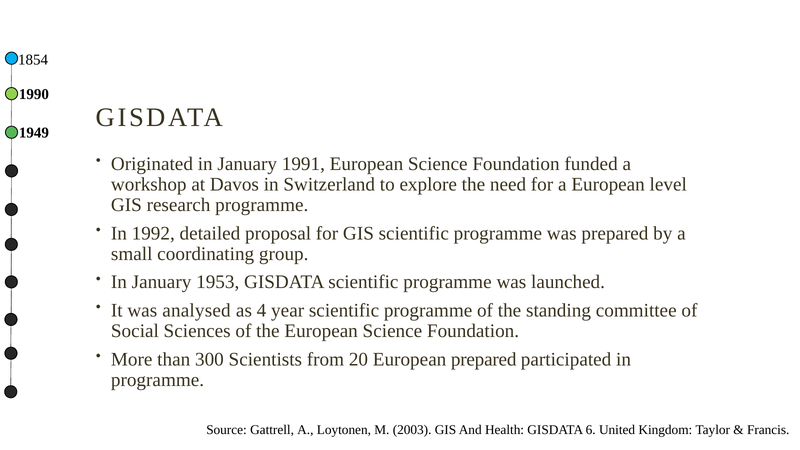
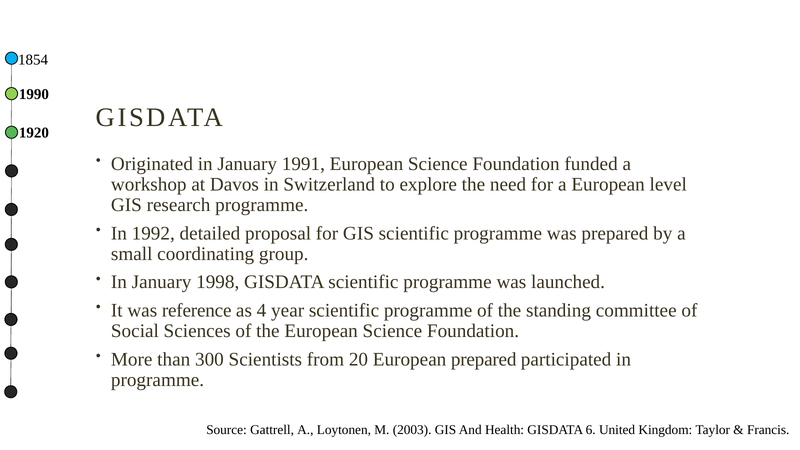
1949: 1949 -> 1920
1953: 1953 -> 1998
analysed: analysed -> reference
